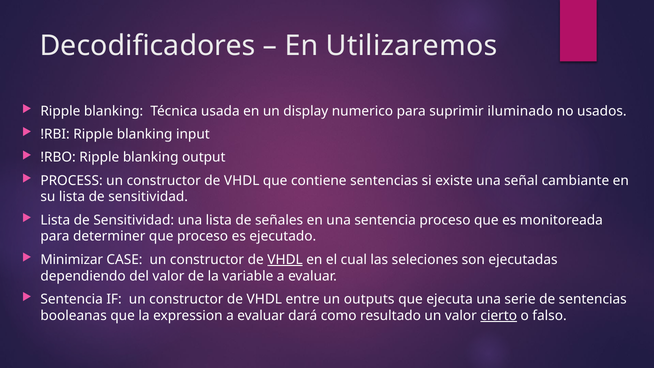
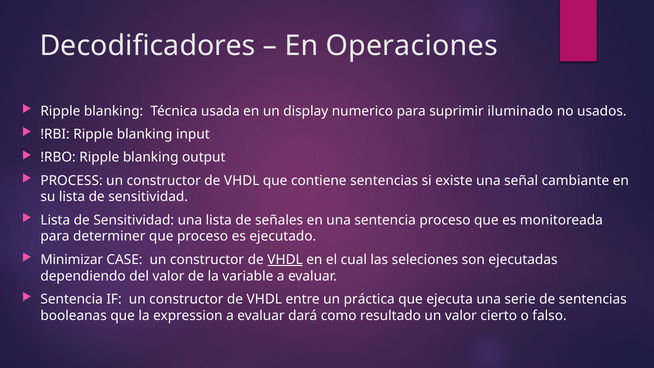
Utilizaremos: Utilizaremos -> Operaciones
outputs: outputs -> práctica
cierto underline: present -> none
